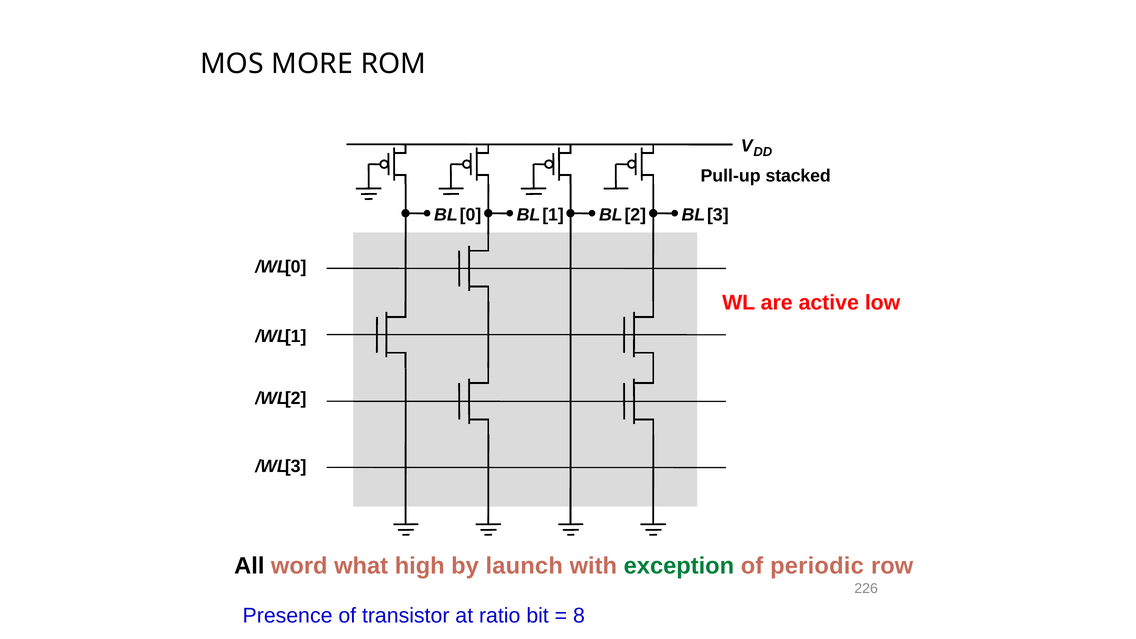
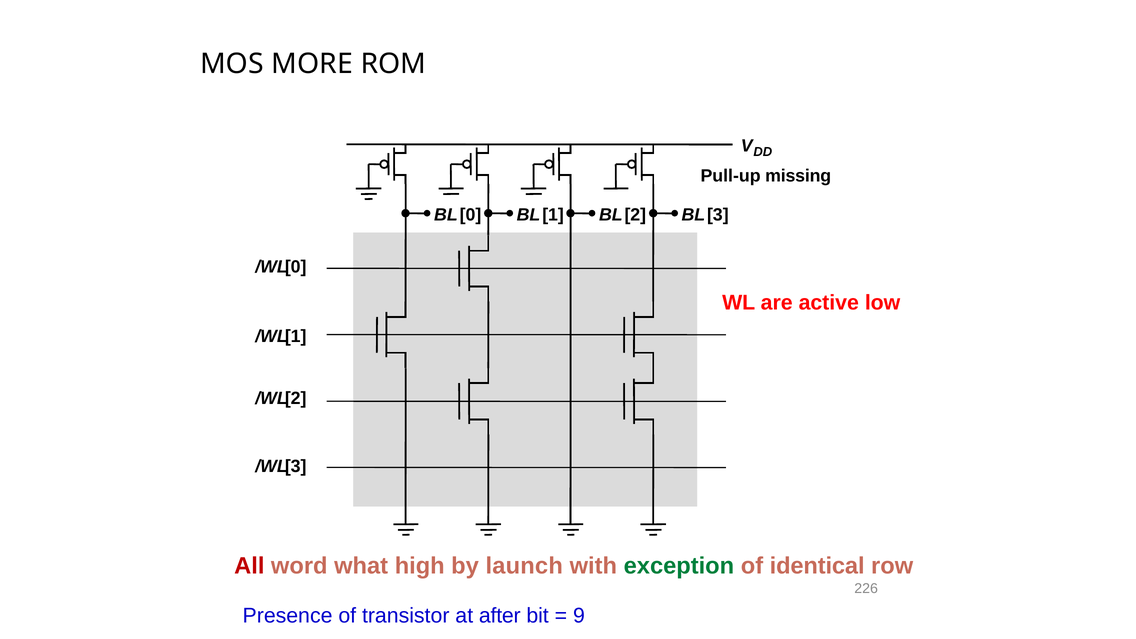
stacked: stacked -> missing
All colour: black -> red
periodic: periodic -> identical
ratio: ratio -> after
8: 8 -> 9
